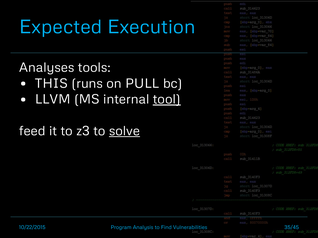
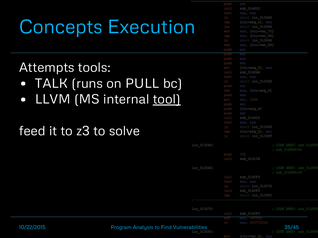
Expected: Expected -> Concepts
Analyses: Analyses -> Attempts
THIS: THIS -> TALK
solve underline: present -> none
